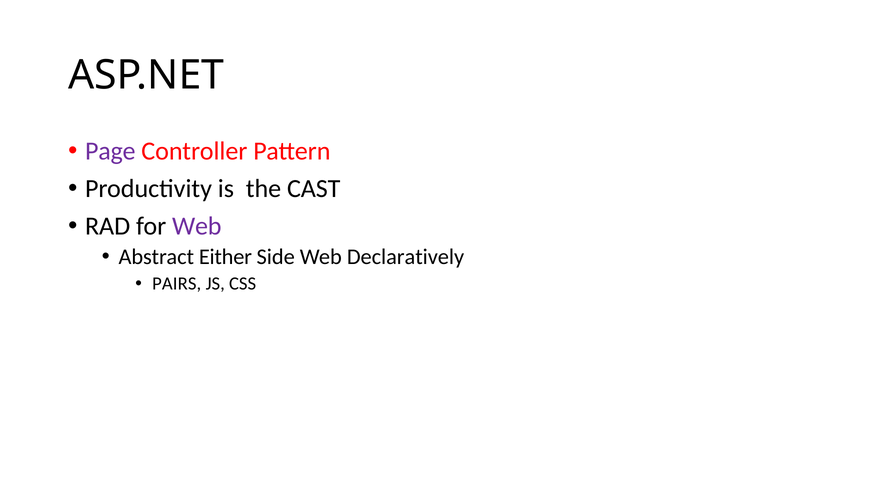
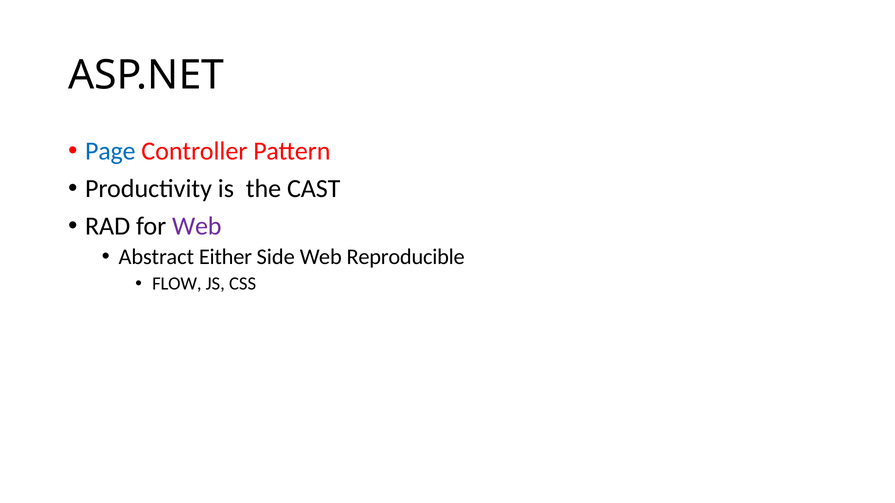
Page colour: purple -> blue
Declaratively: Declaratively -> Reproducible
PAIRS: PAIRS -> FLOW
